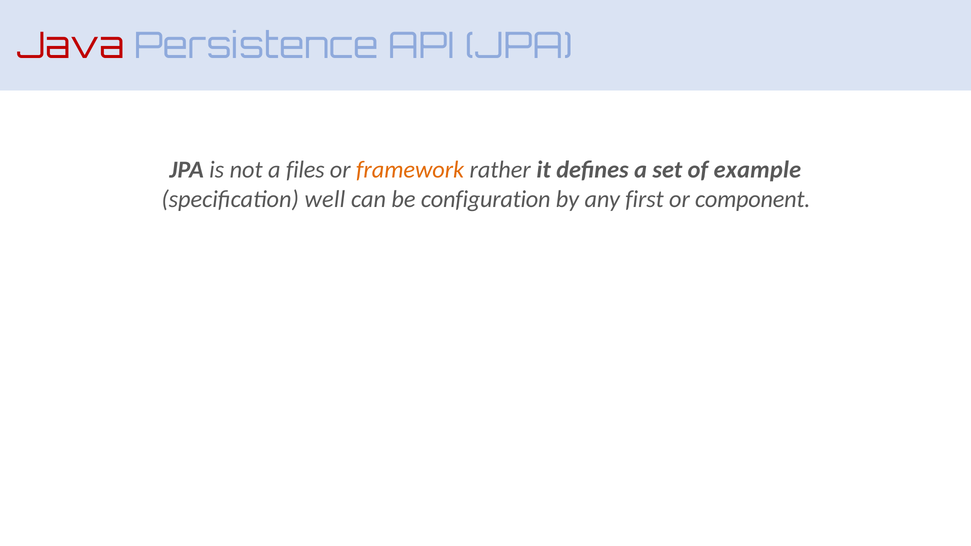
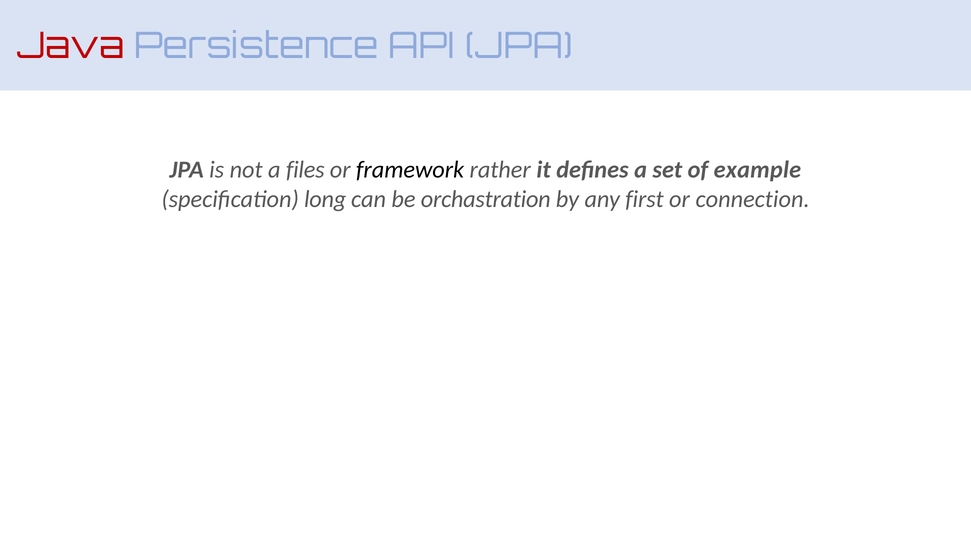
framework colour: orange -> black
well: well -> long
configuration: configuration -> orchastration
component: component -> connection
